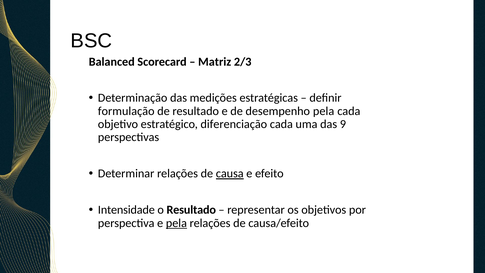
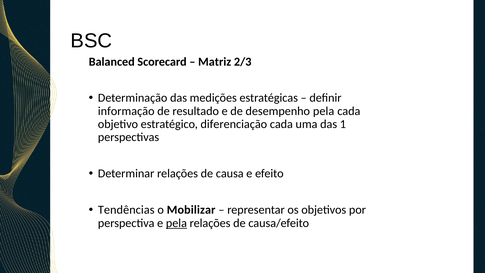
formulação: formulação -> informação
9: 9 -> 1
causa underline: present -> none
Intensidade: Intensidade -> Tendências
o Resultado: Resultado -> Mobilizar
